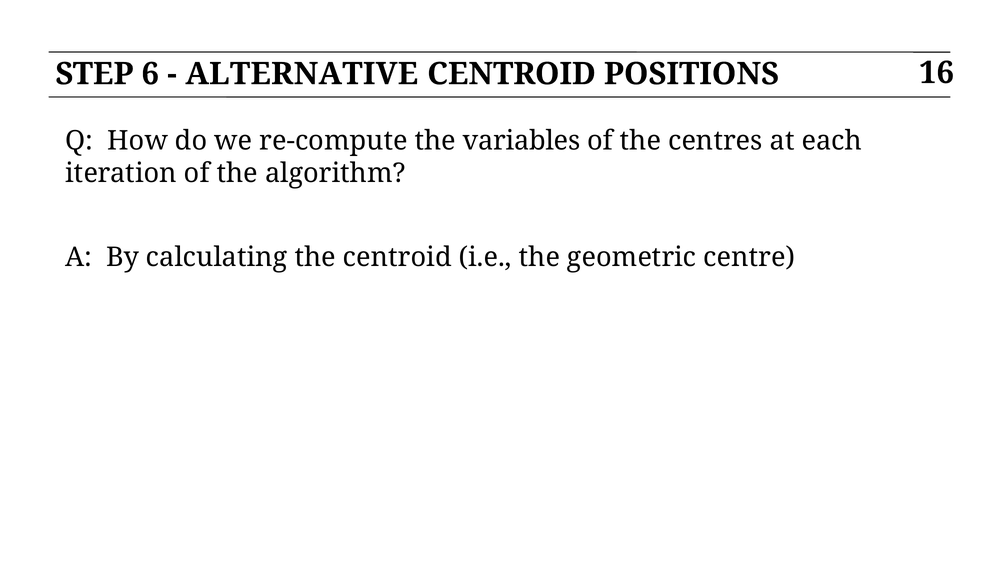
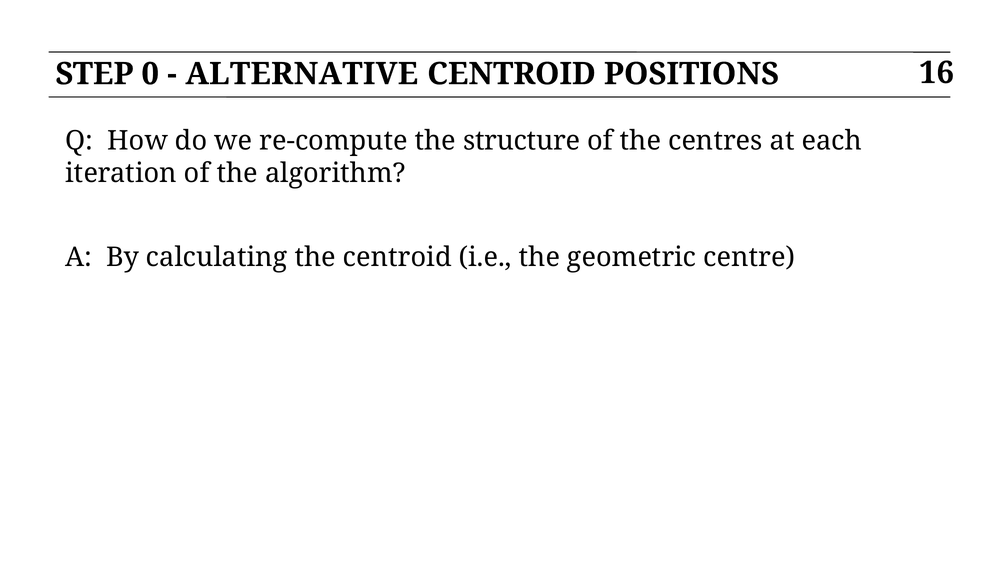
6: 6 -> 0
variables: variables -> structure
